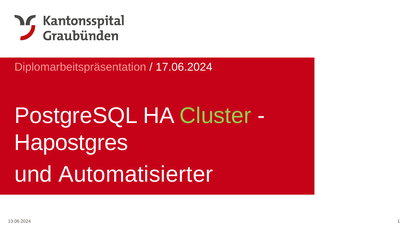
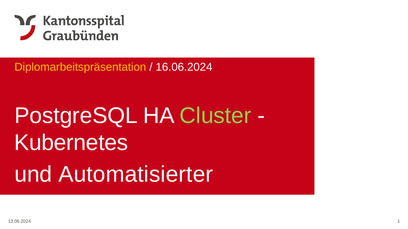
Diplomarbeitspräsentation colour: pink -> yellow
17.06.2024: 17.06.2024 -> 16.06.2024
Hapostgres: Hapostgres -> Kubernetes
